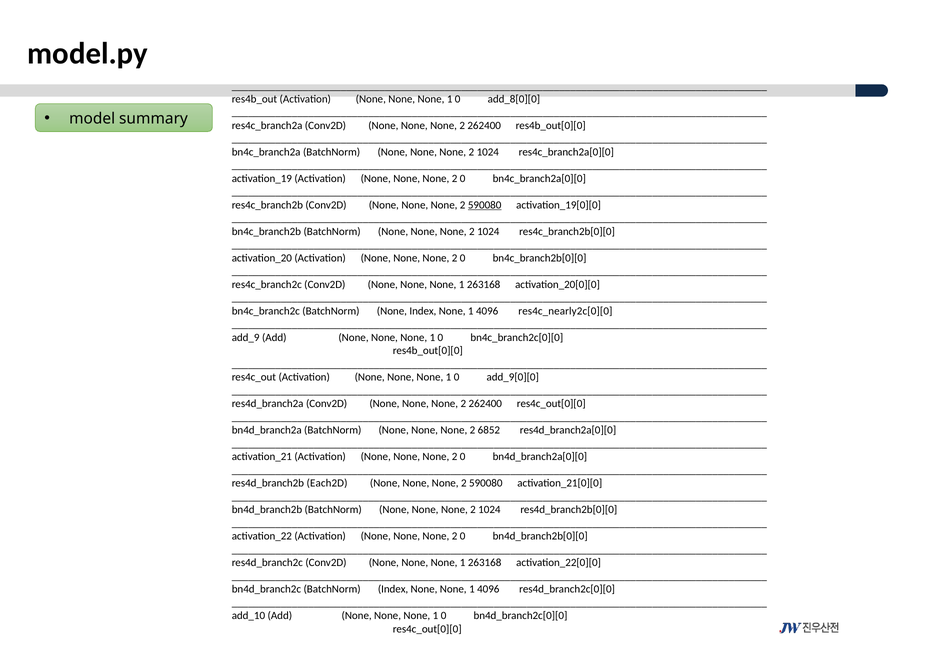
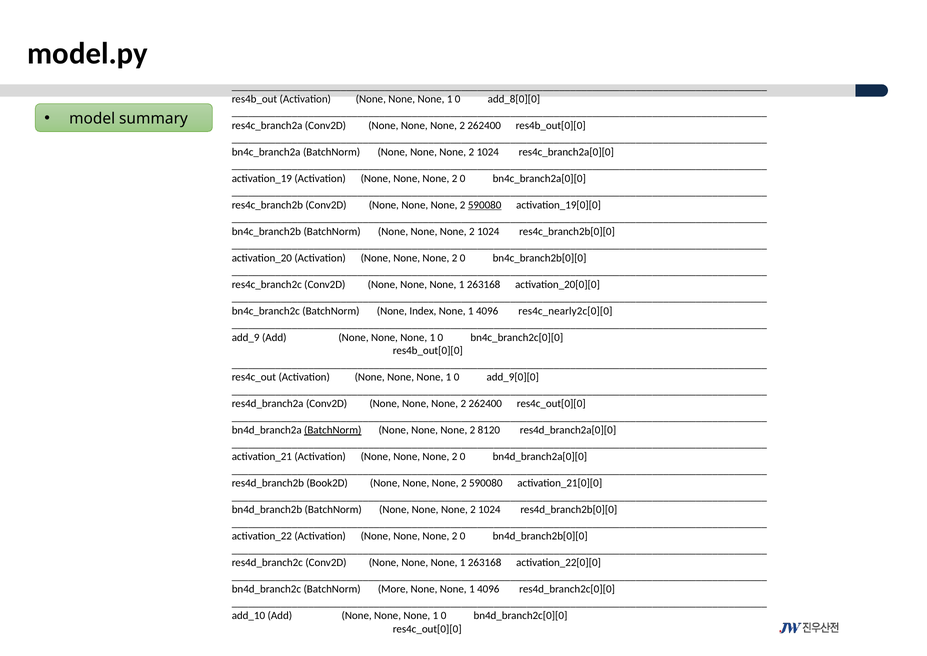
BatchNorm at (333, 430) underline: none -> present
6852: 6852 -> 8120
Each2D: Each2D -> Book2D
BatchNorm Index: Index -> More
